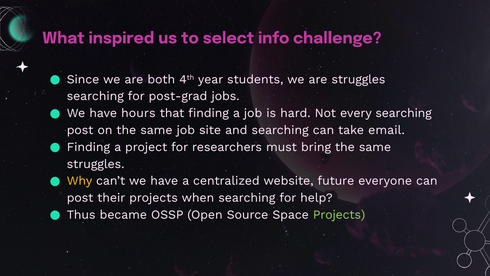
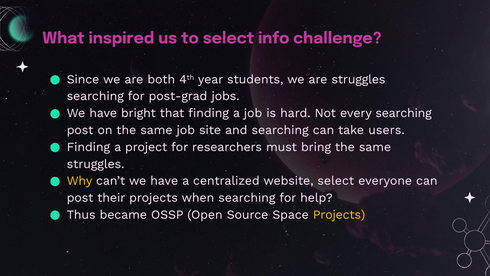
hours: hours -> bright
email: email -> users
website future: future -> select
Projects at (339, 214) colour: light green -> yellow
